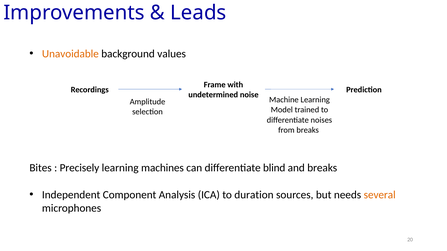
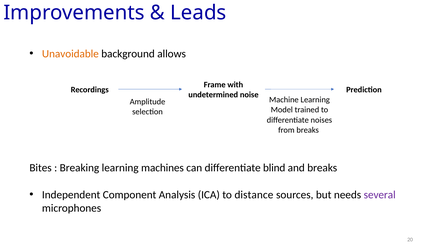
values: values -> allows
Precisely: Precisely -> Breaking
duration: duration -> distance
several colour: orange -> purple
